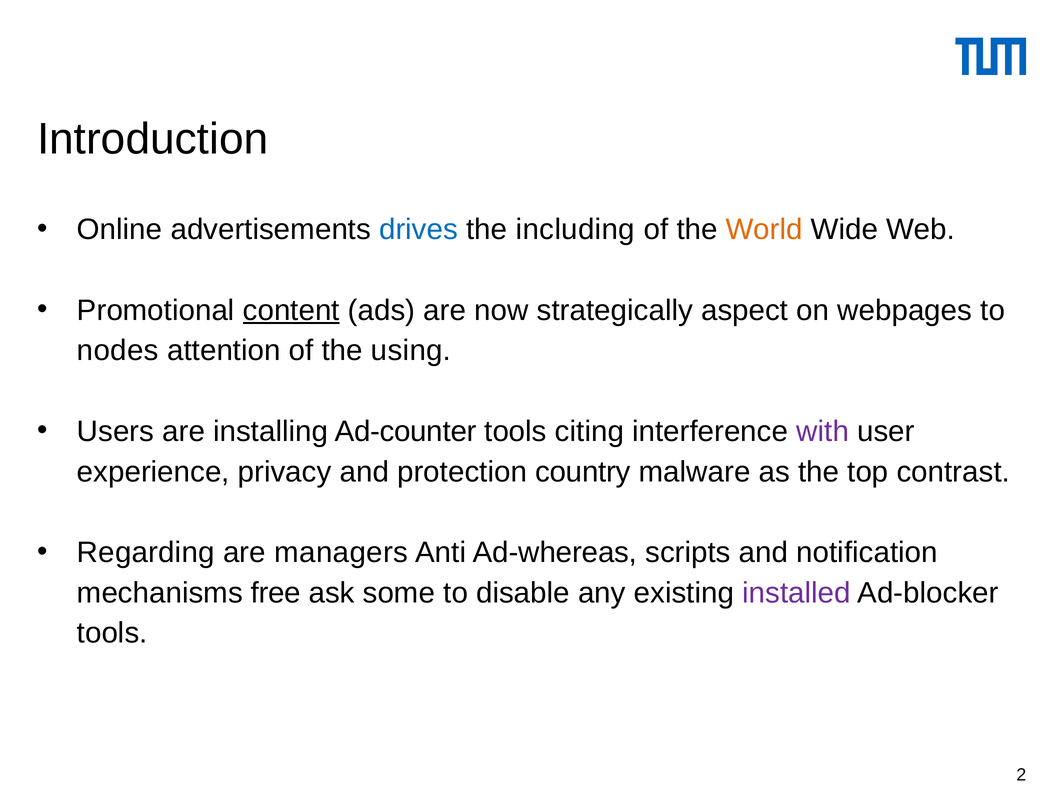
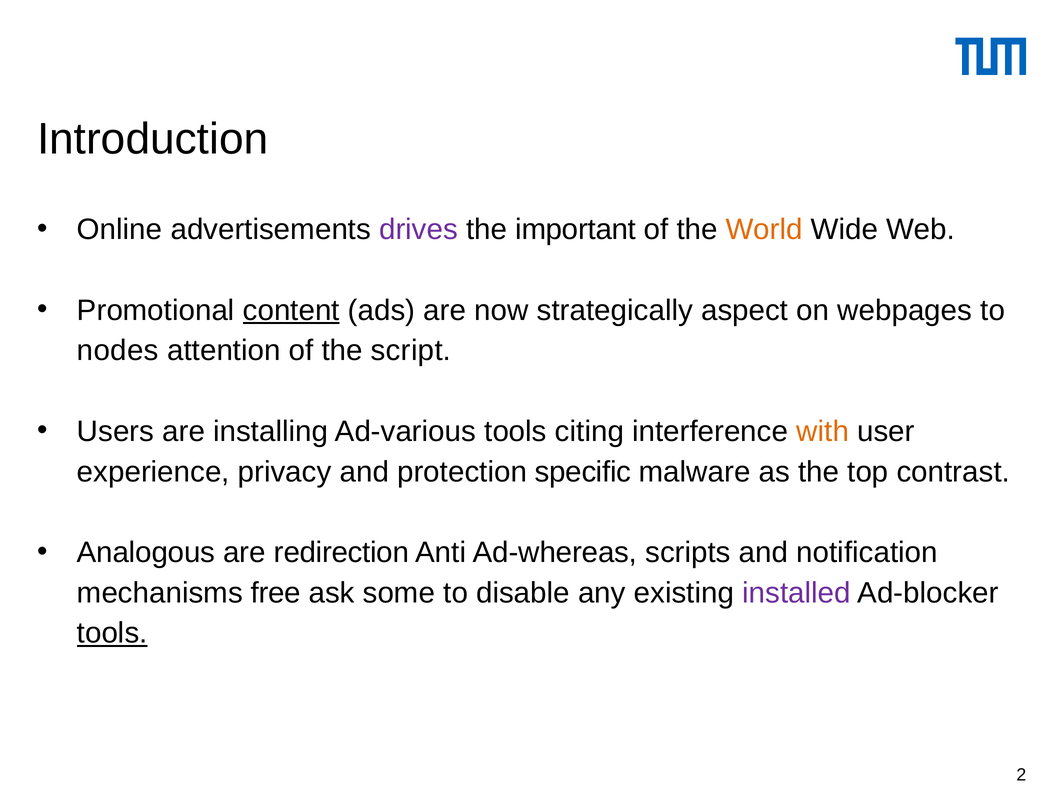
drives colour: blue -> purple
including: including -> important
using: using -> script
Ad-counter: Ad-counter -> Ad-various
with colour: purple -> orange
country: country -> specific
Regarding: Regarding -> Analogous
managers: managers -> redirection
tools at (112, 633) underline: none -> present
